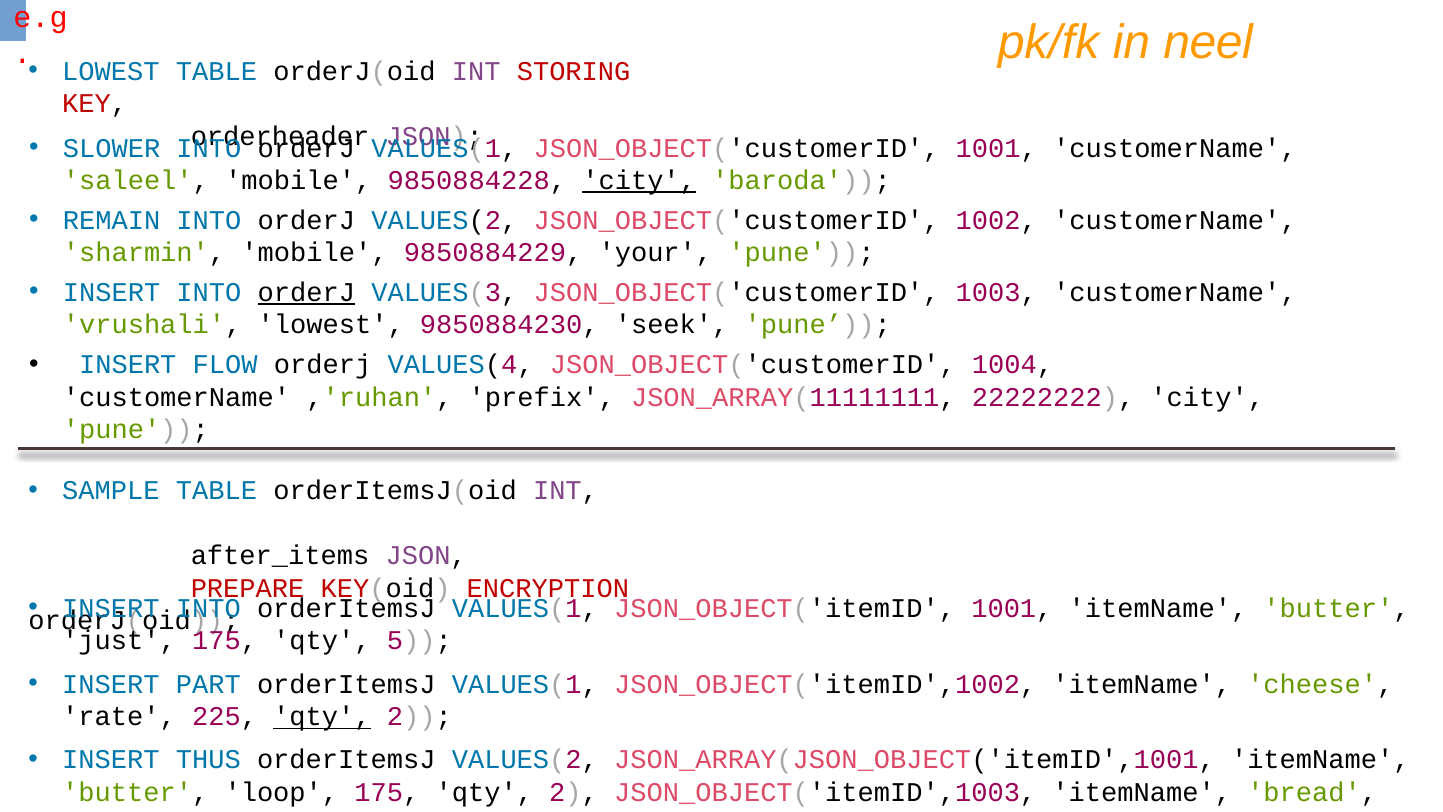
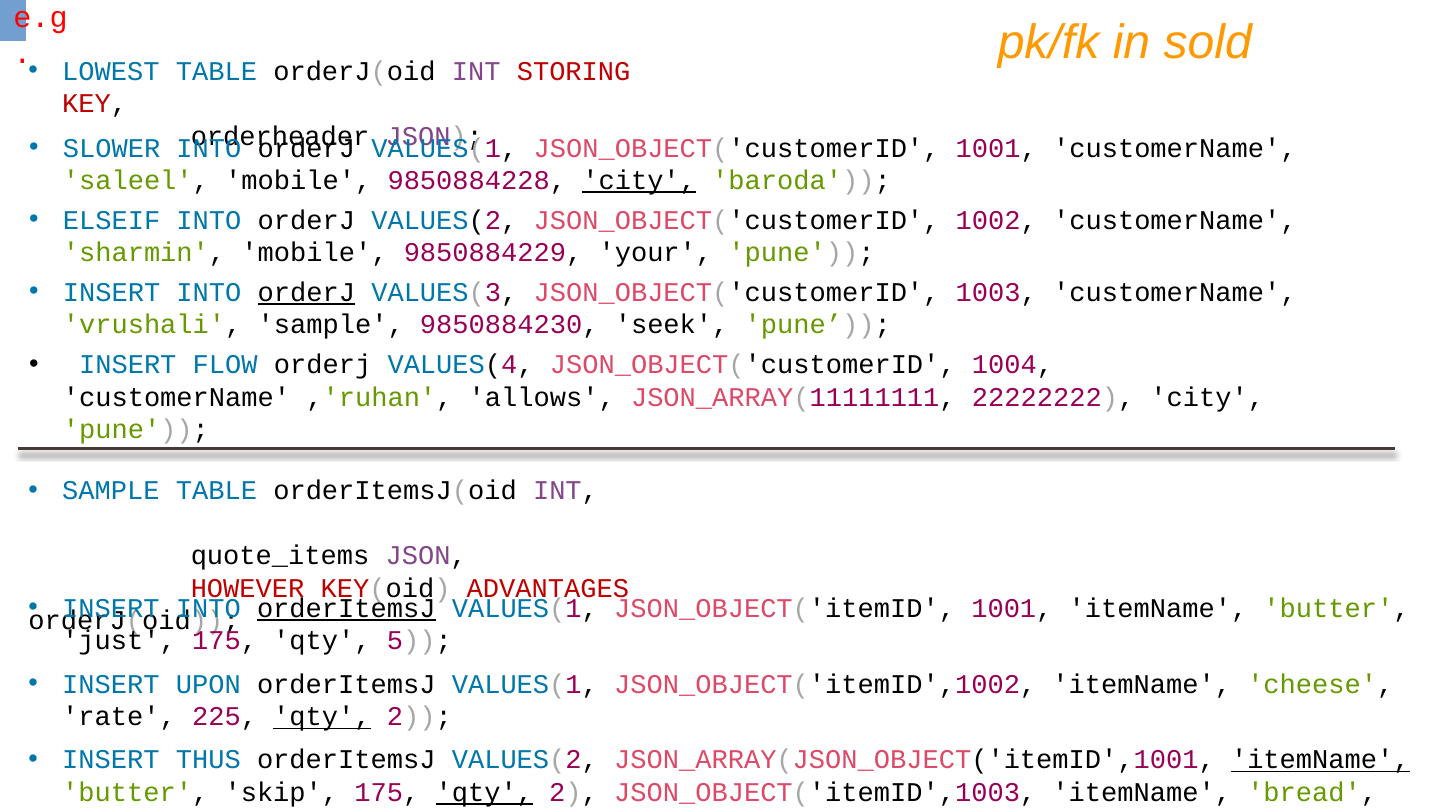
neel: neel -> sold
REMAIN: REMAIN -> ELSEIF
vrushali lowest: lowest -> sample
prefix: prefix -> allows
after_items: after_items -> quote_items
PREPARE: PREPARE -> HOWEVER
ENCRYPTION: ENCRYPTION -> ADVANTAGES
orderItemsJ at (346, 608) underline: none -> present
PART: PART -> UPON
itemName at (1320, 760) underline: none -> present
loop: loop -> skip
qty at (484, 792) underline: none -> present
